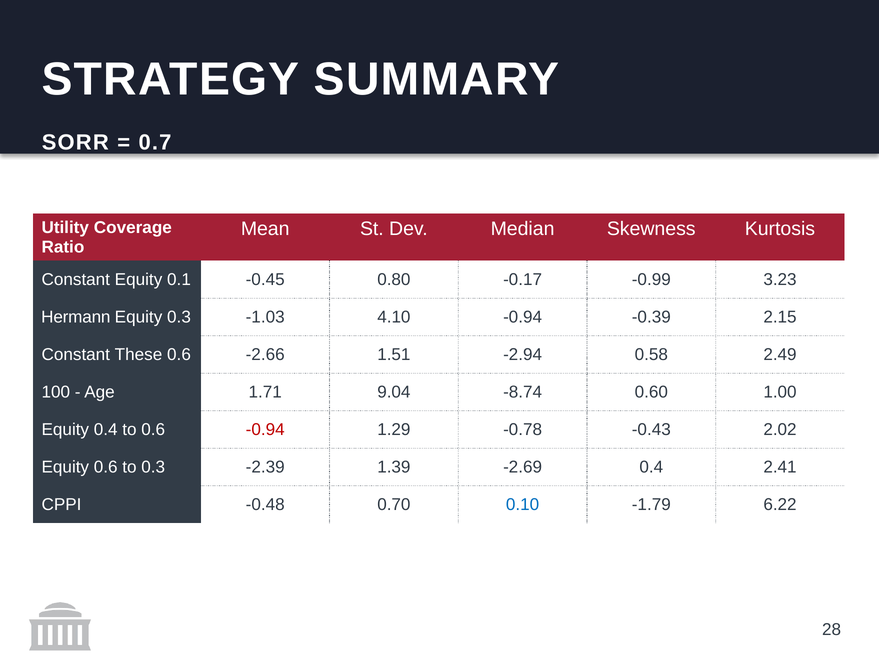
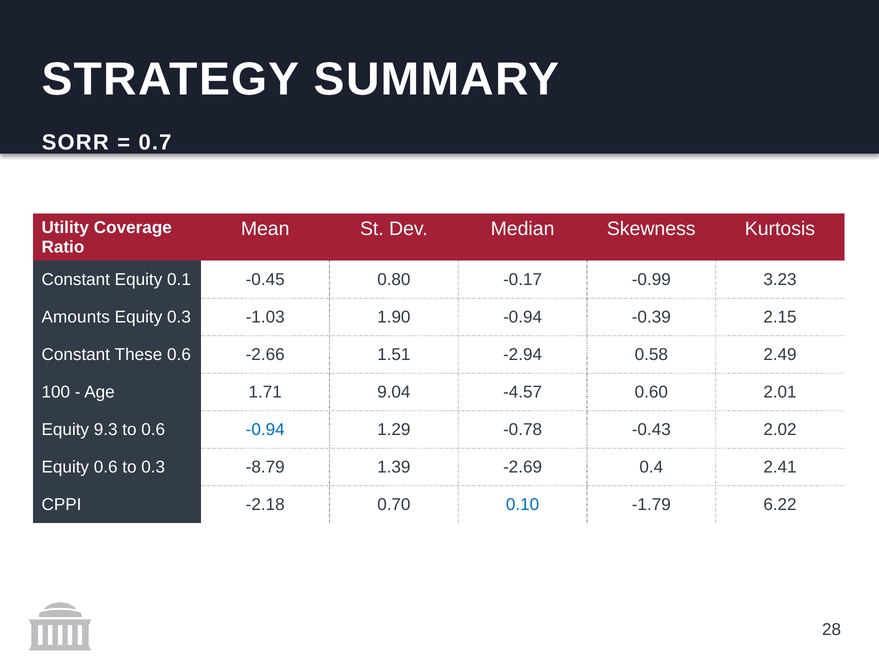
Hermann: Hermann -> Amounts
4.10: 4.10 -> 1.90
-8.74: -8.74 -> -4.57
1.00: 1.00 -> 2.01
Equity 0.4: 0.4 -> 9.3
-0.94 at (265, 430) colour: red -> blue
-2.39: -2.39 -> -8.79
-0.48: -0.48 -> -2.18
